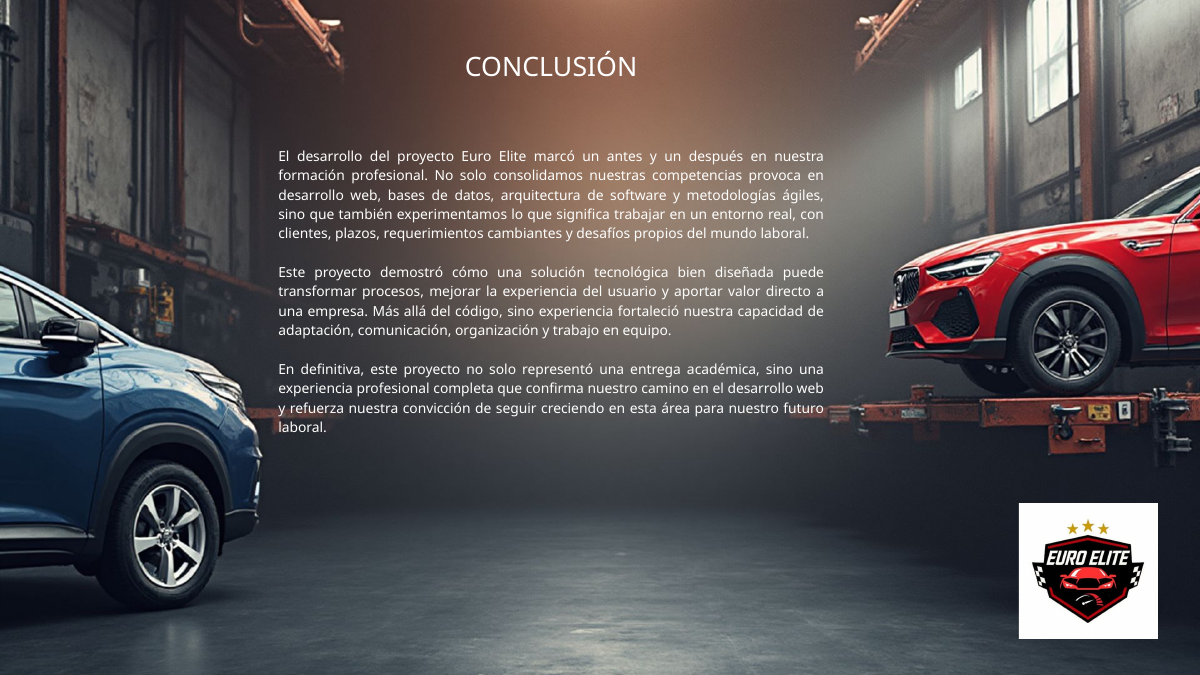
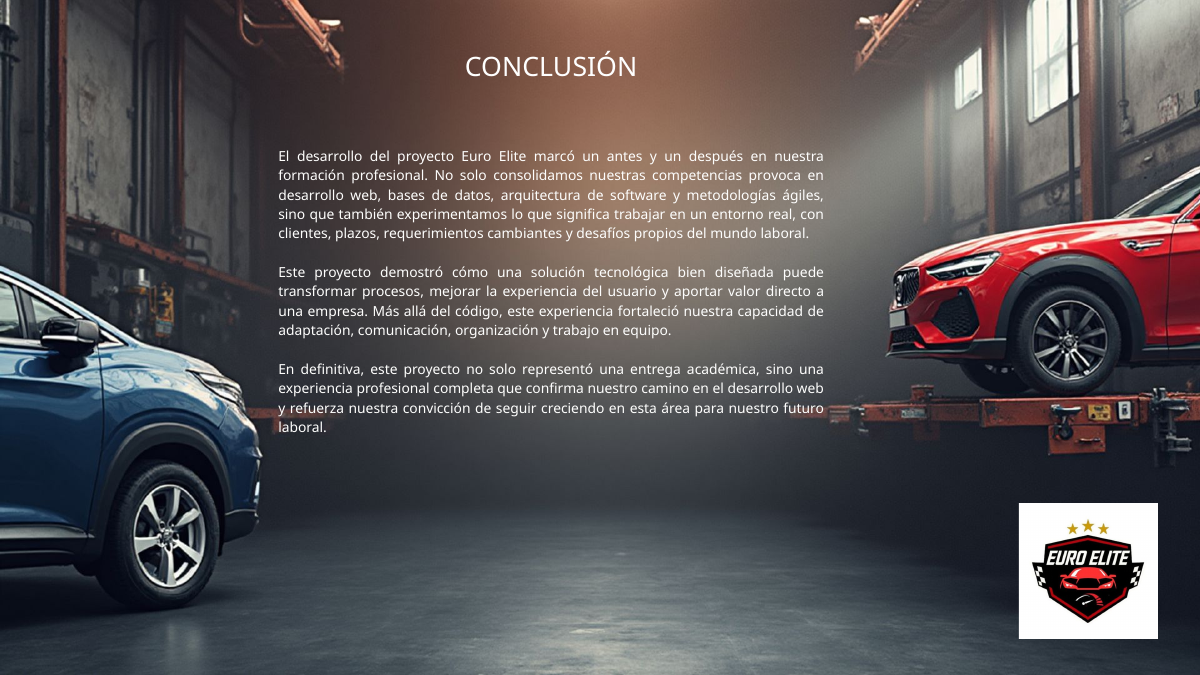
código sino: sino -> este
